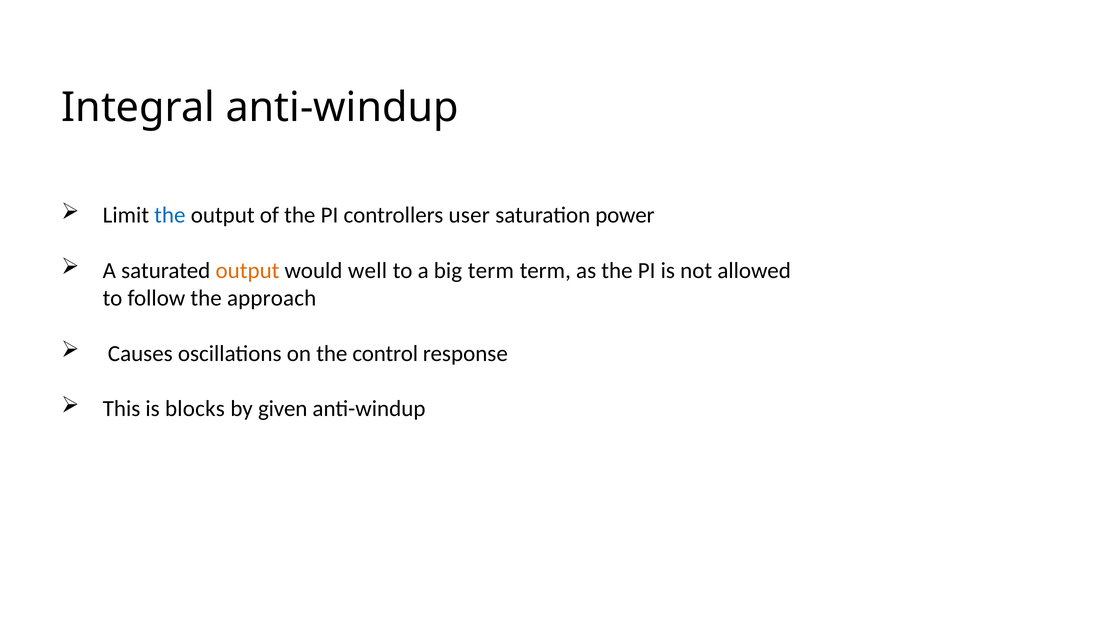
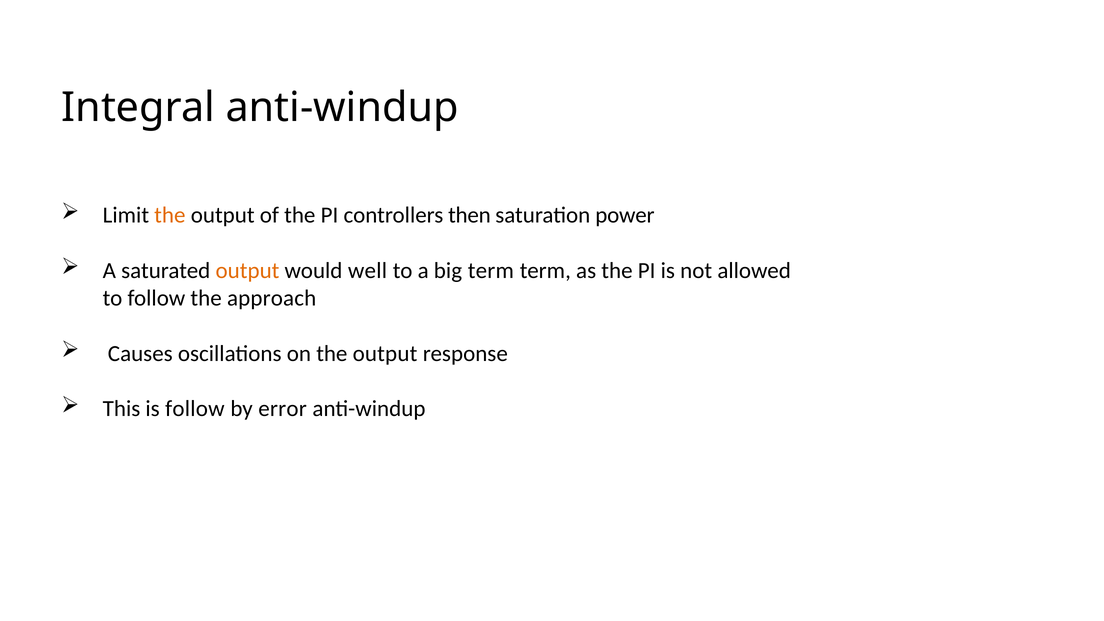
the at (170, 215) colour: blue -> orange
user: user -> then
on the control: control -> output
is blocks: blocks -> follow
given: given -> error
